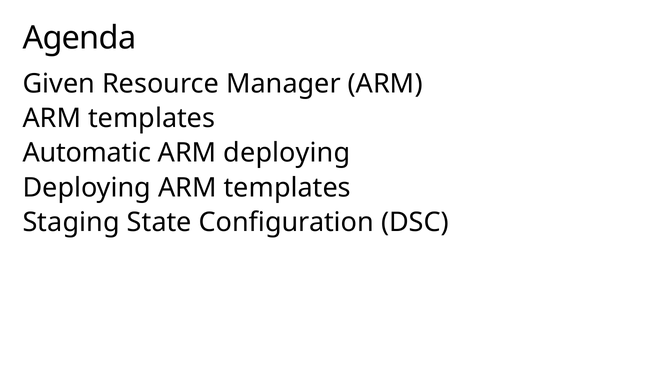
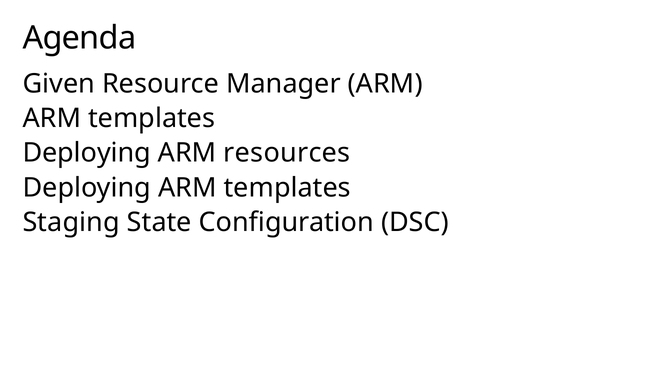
Automatic at (87, 153): Automatic -> Deploying
ARM deploying: deploying -> resources
